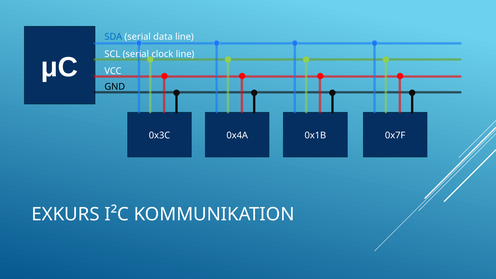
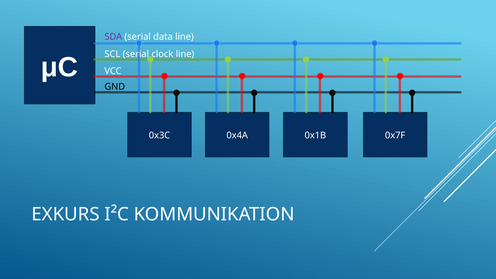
SDA colour: blue -> purple
